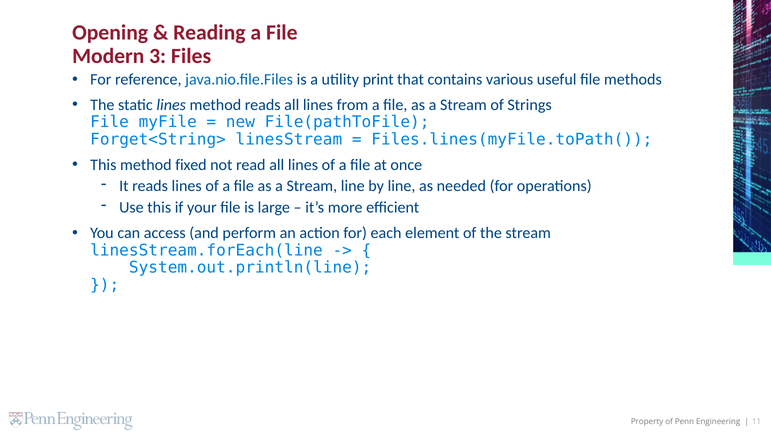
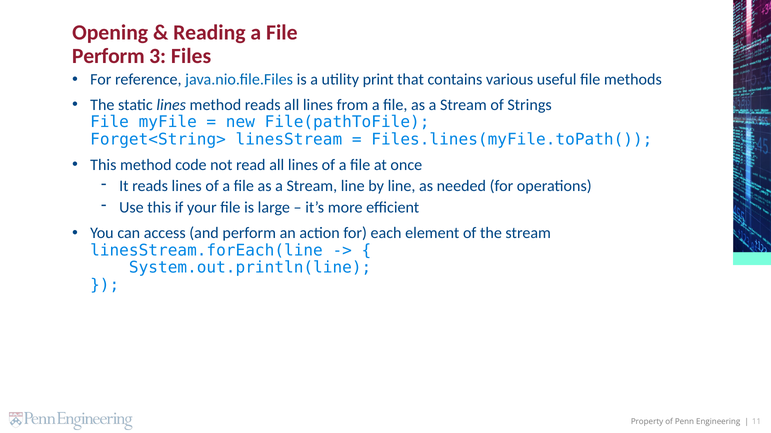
Modern at (108, 56): Modern -> Perform
fixed: fixed -> code
